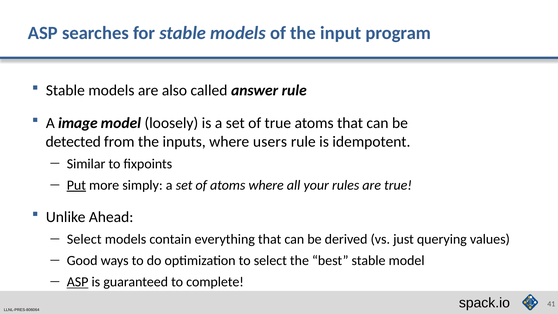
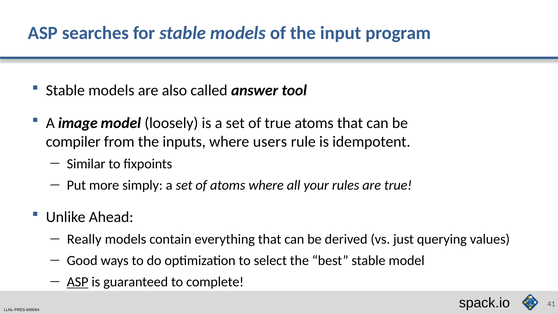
answer rule: rule -> tool
detected: detected -> compiler
Put underline: present -> none
Select at (84, 239): Select -> Really
